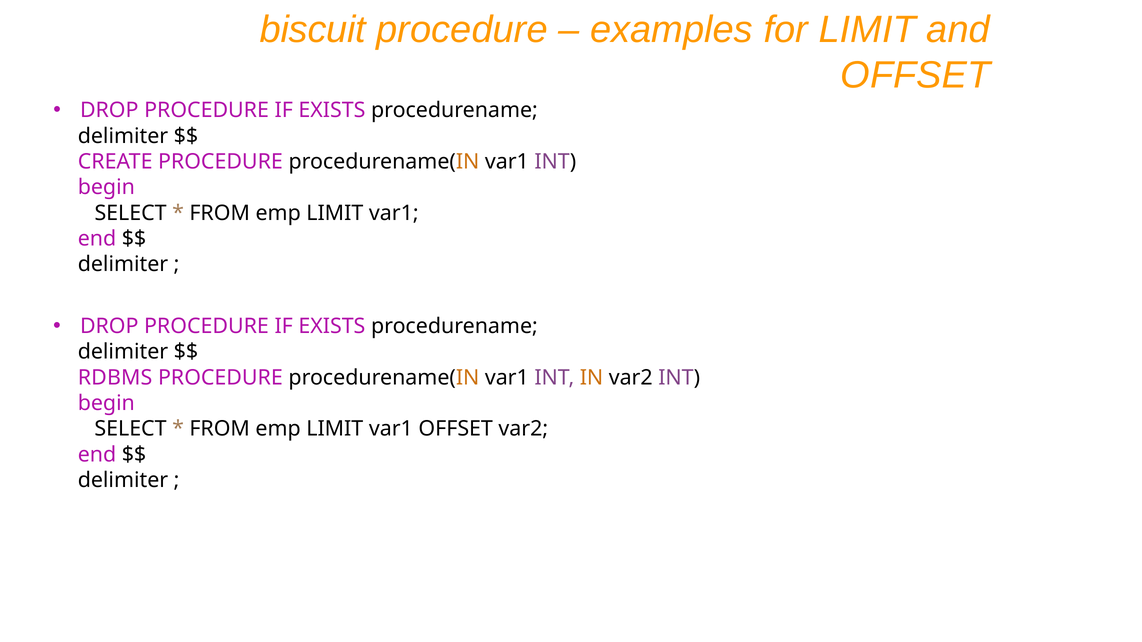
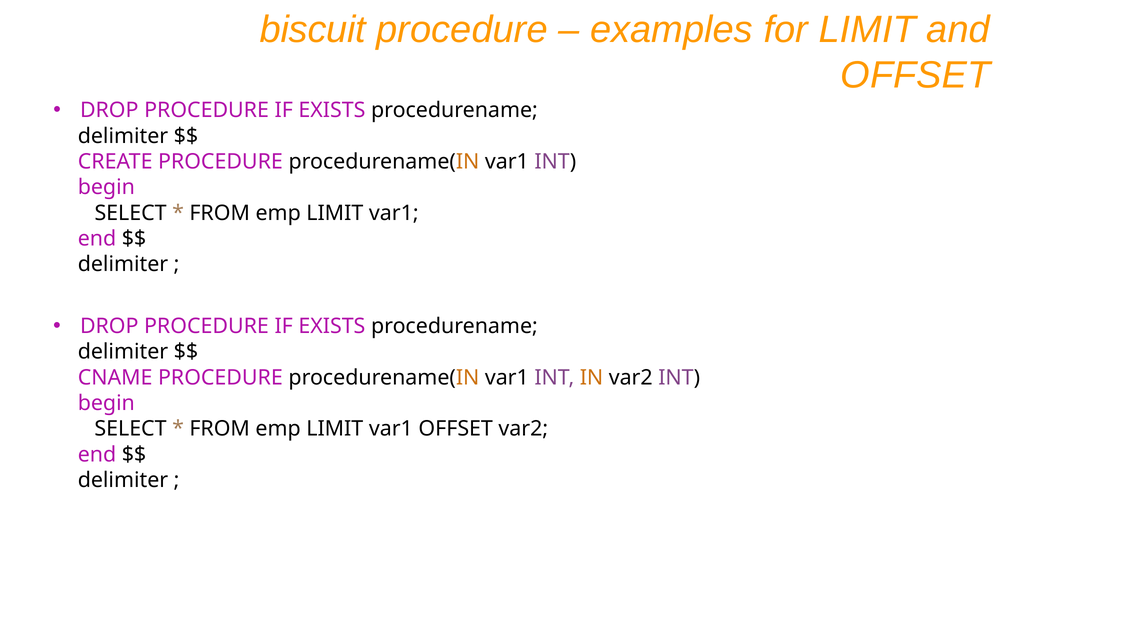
RDBMS: RDBMS -> CNAME
